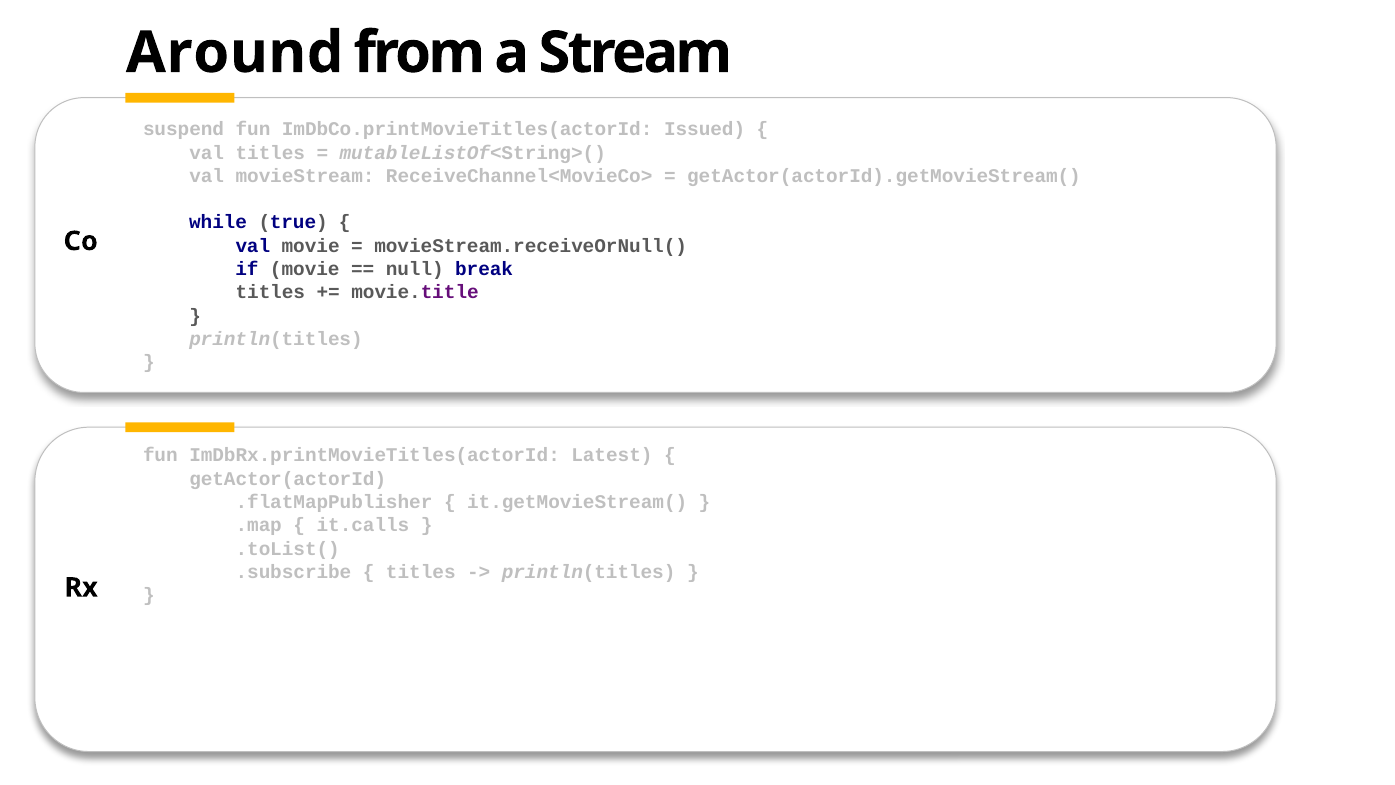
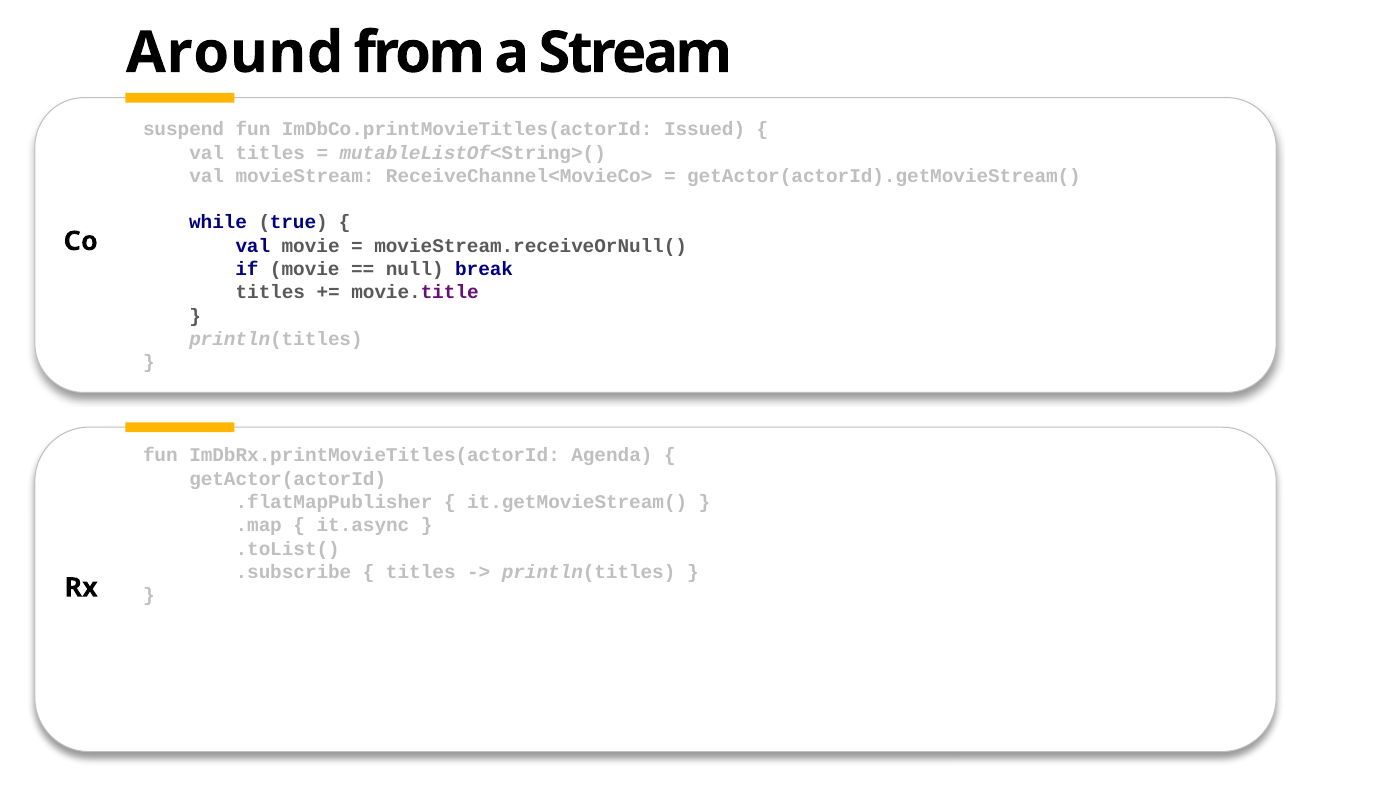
Latest: Latest -> Agenda
it.calls: it.calls -> it.async
